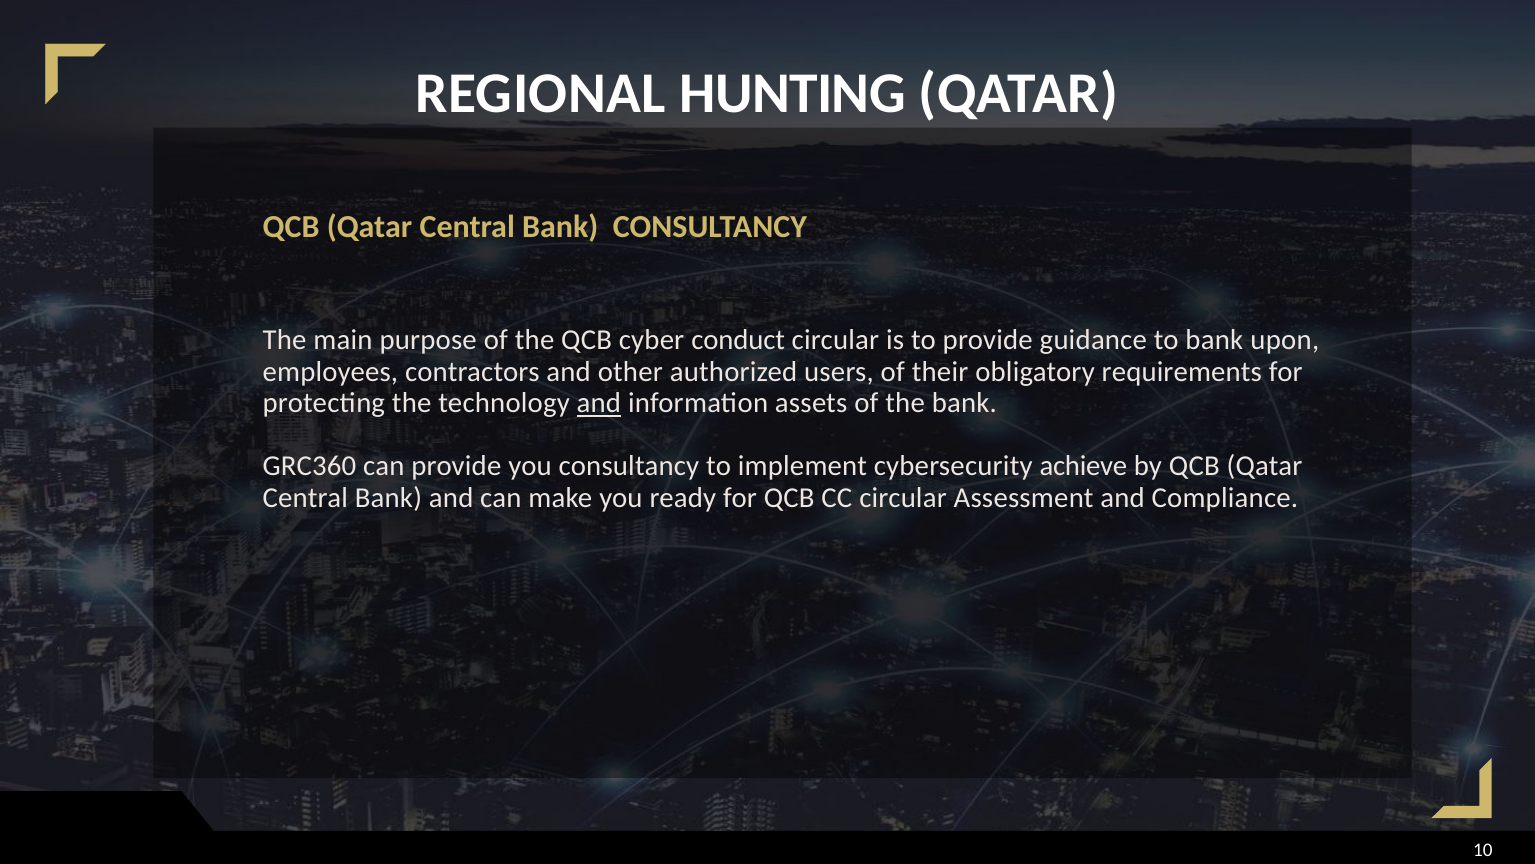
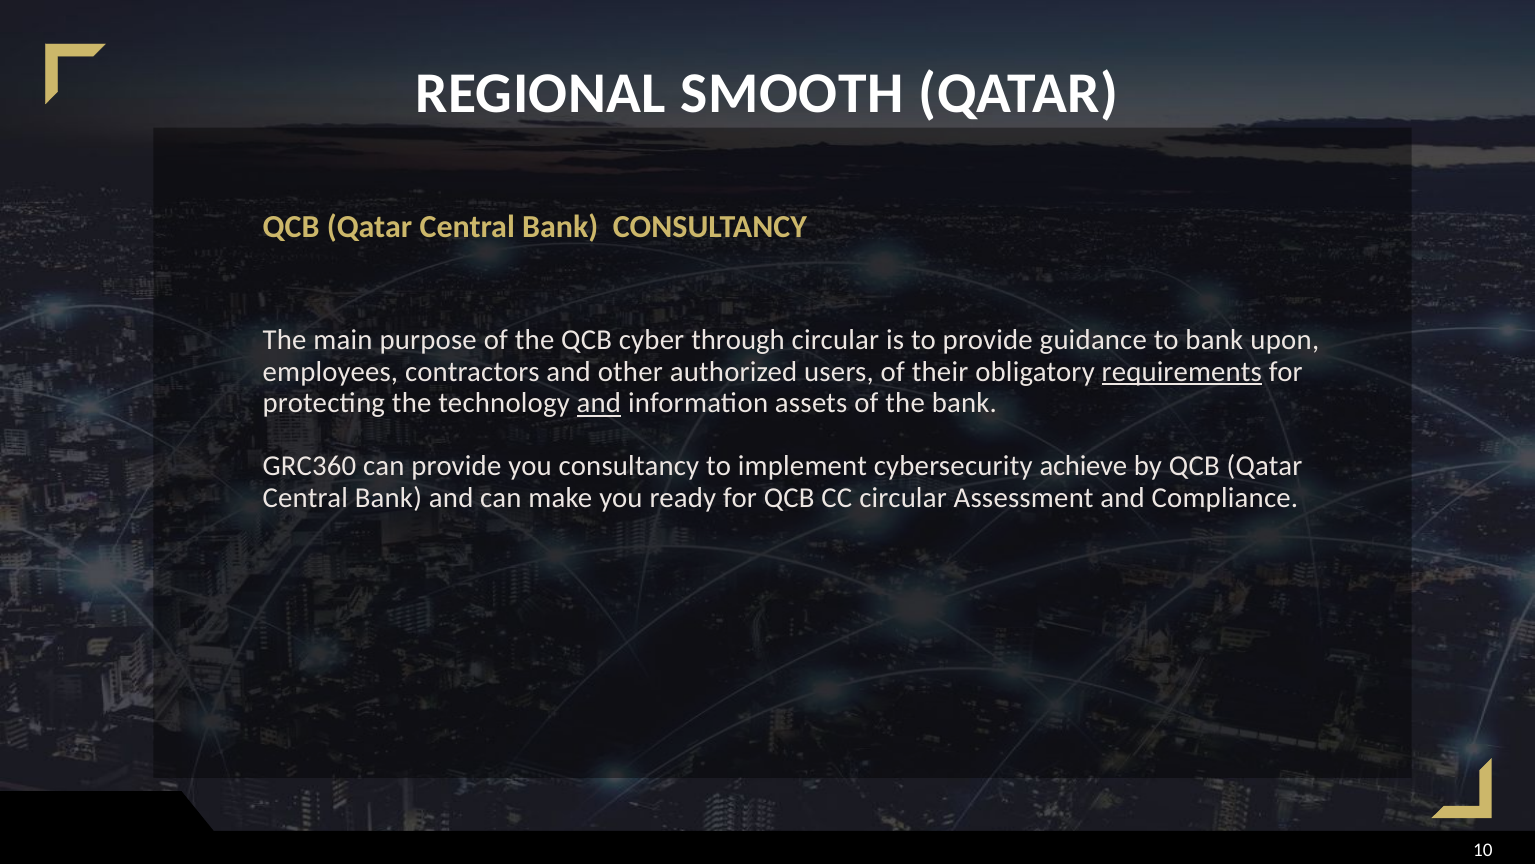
HUNTING: HUNTING -> SMOOTH
conduct: conduct -> through
requirements underline: none -> present
